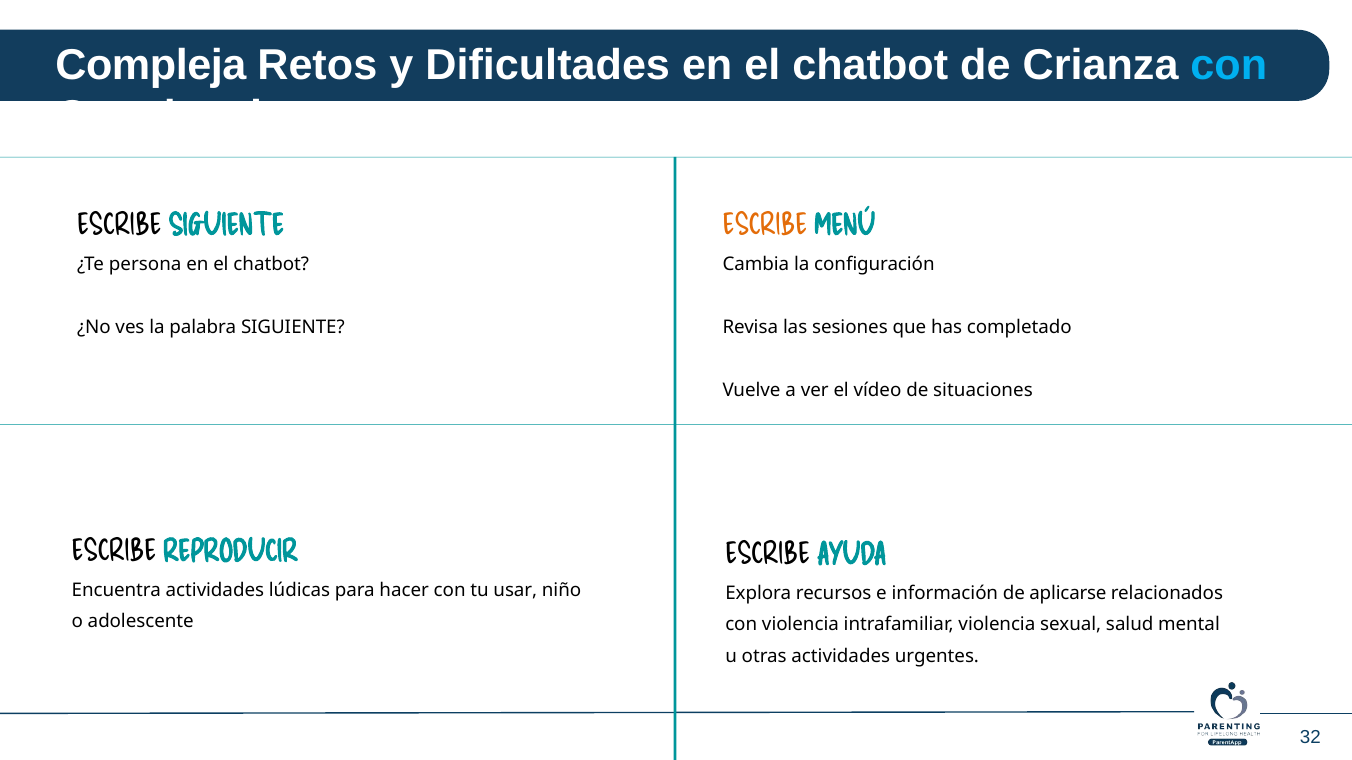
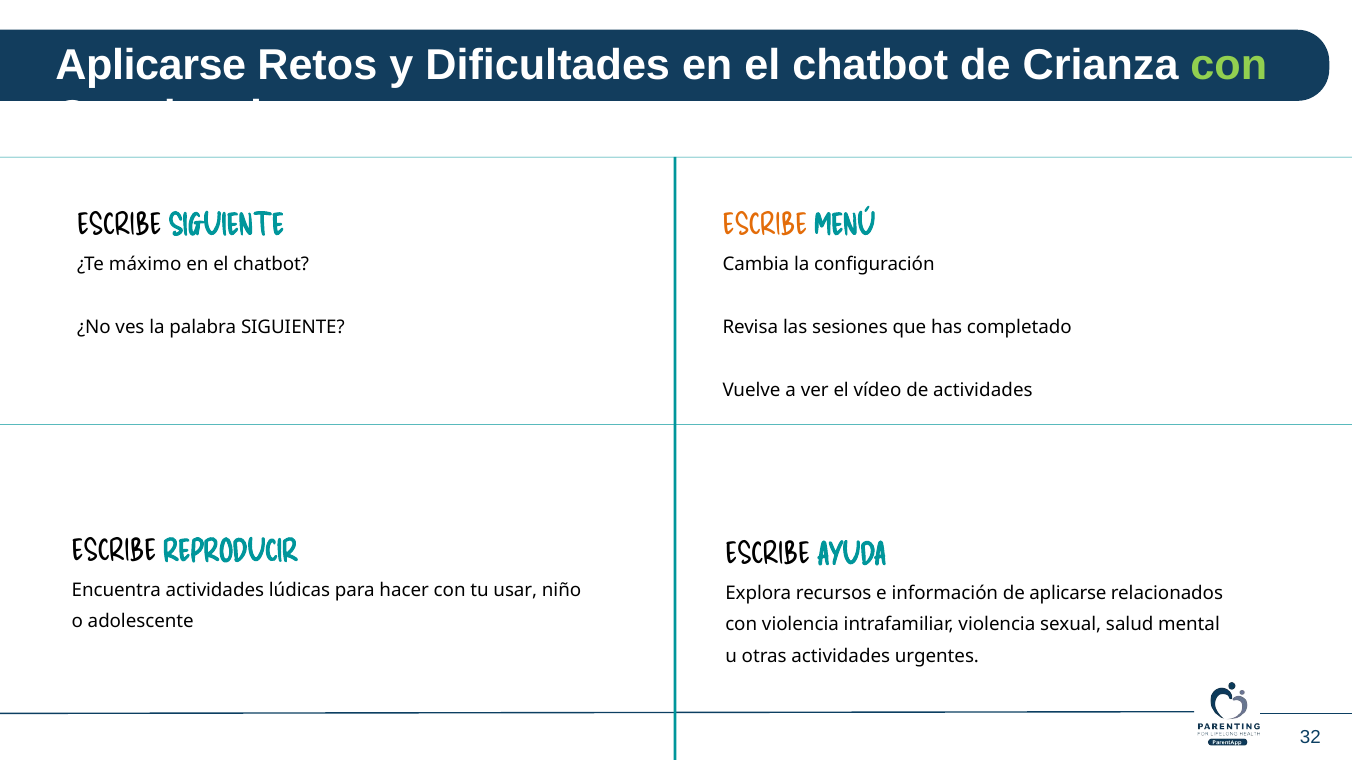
Compleja at (151, 65): Compleja -> Aplicarse
con at (1229, 65) colour: light blue -> light green
persona: persona -> máximo
de situaciones: situaciones -> actividades
